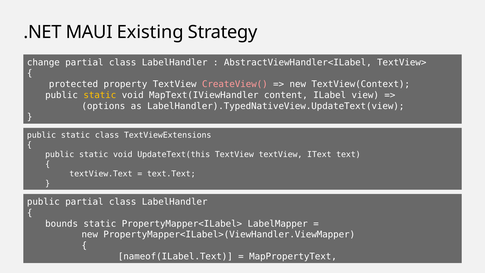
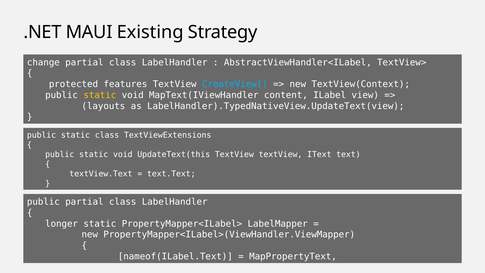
property: property -> features
CreateView( colour: pink -> light blue
options: options -> layouts
bounds: bounds -> longer
